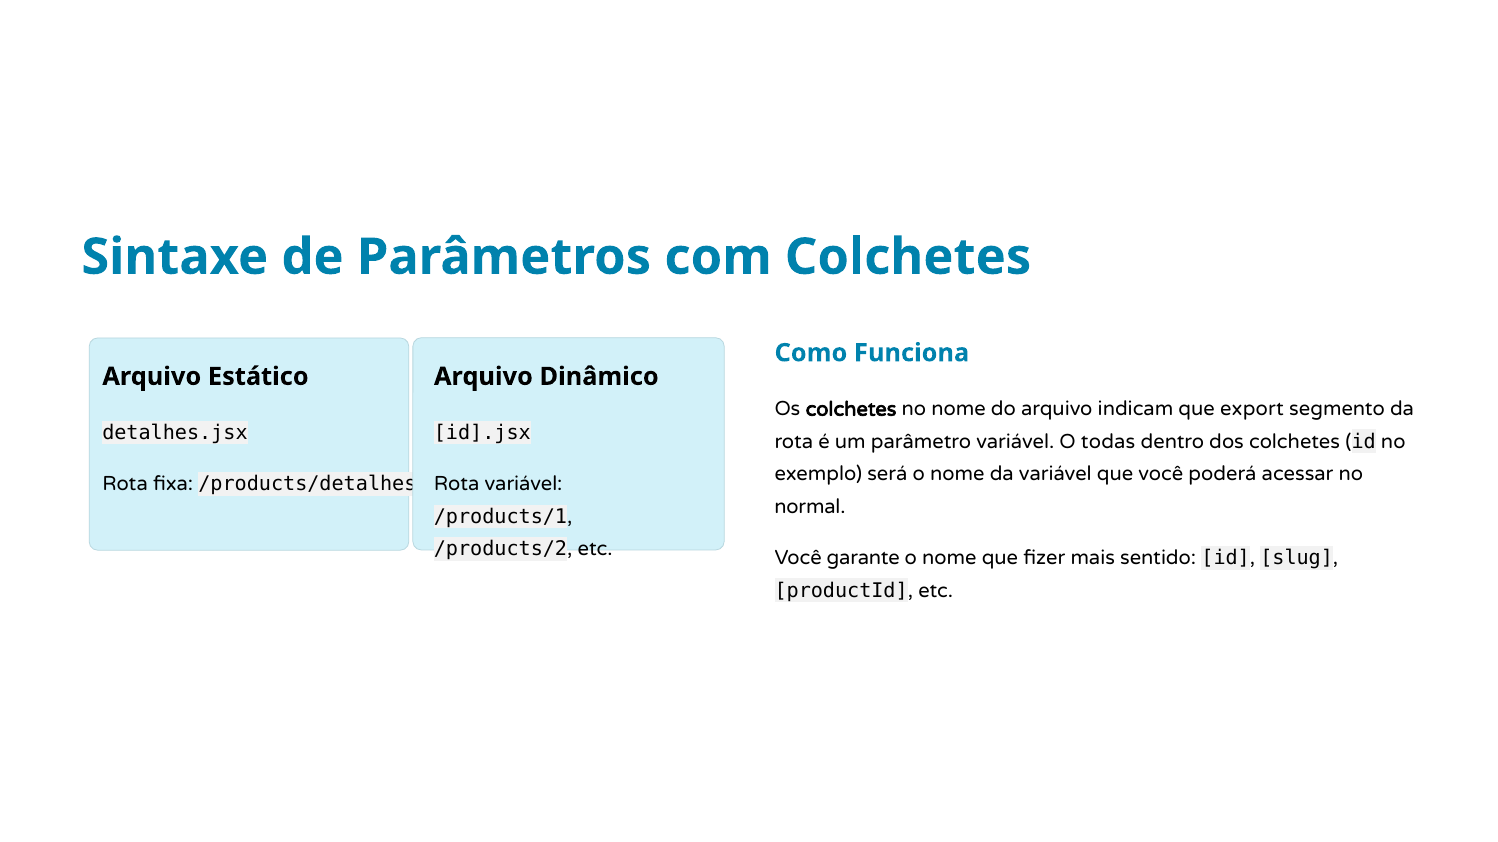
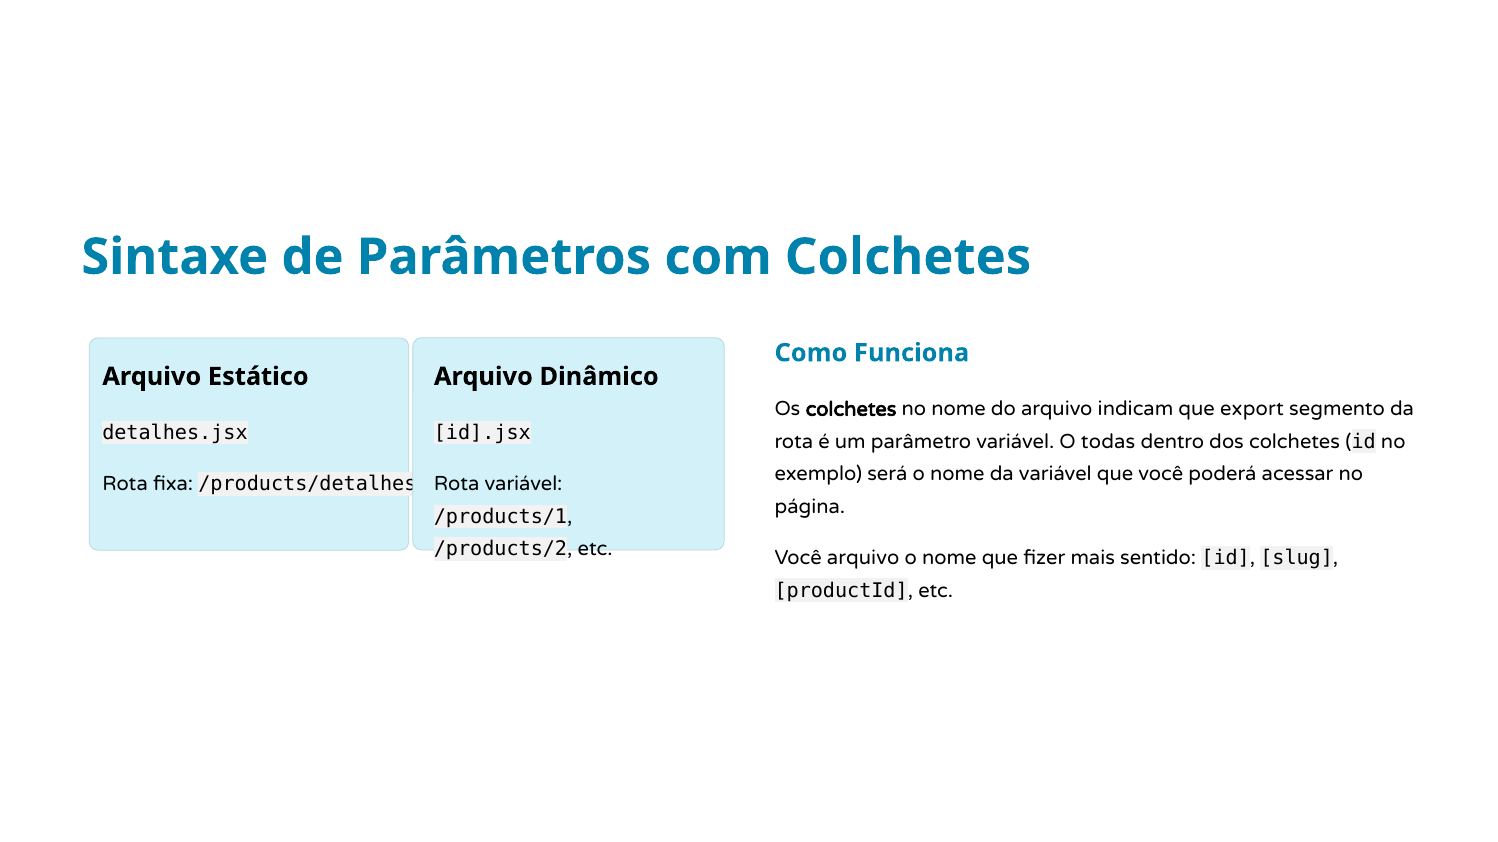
normal: normal -> página
Você garante: garante -> arquivo
